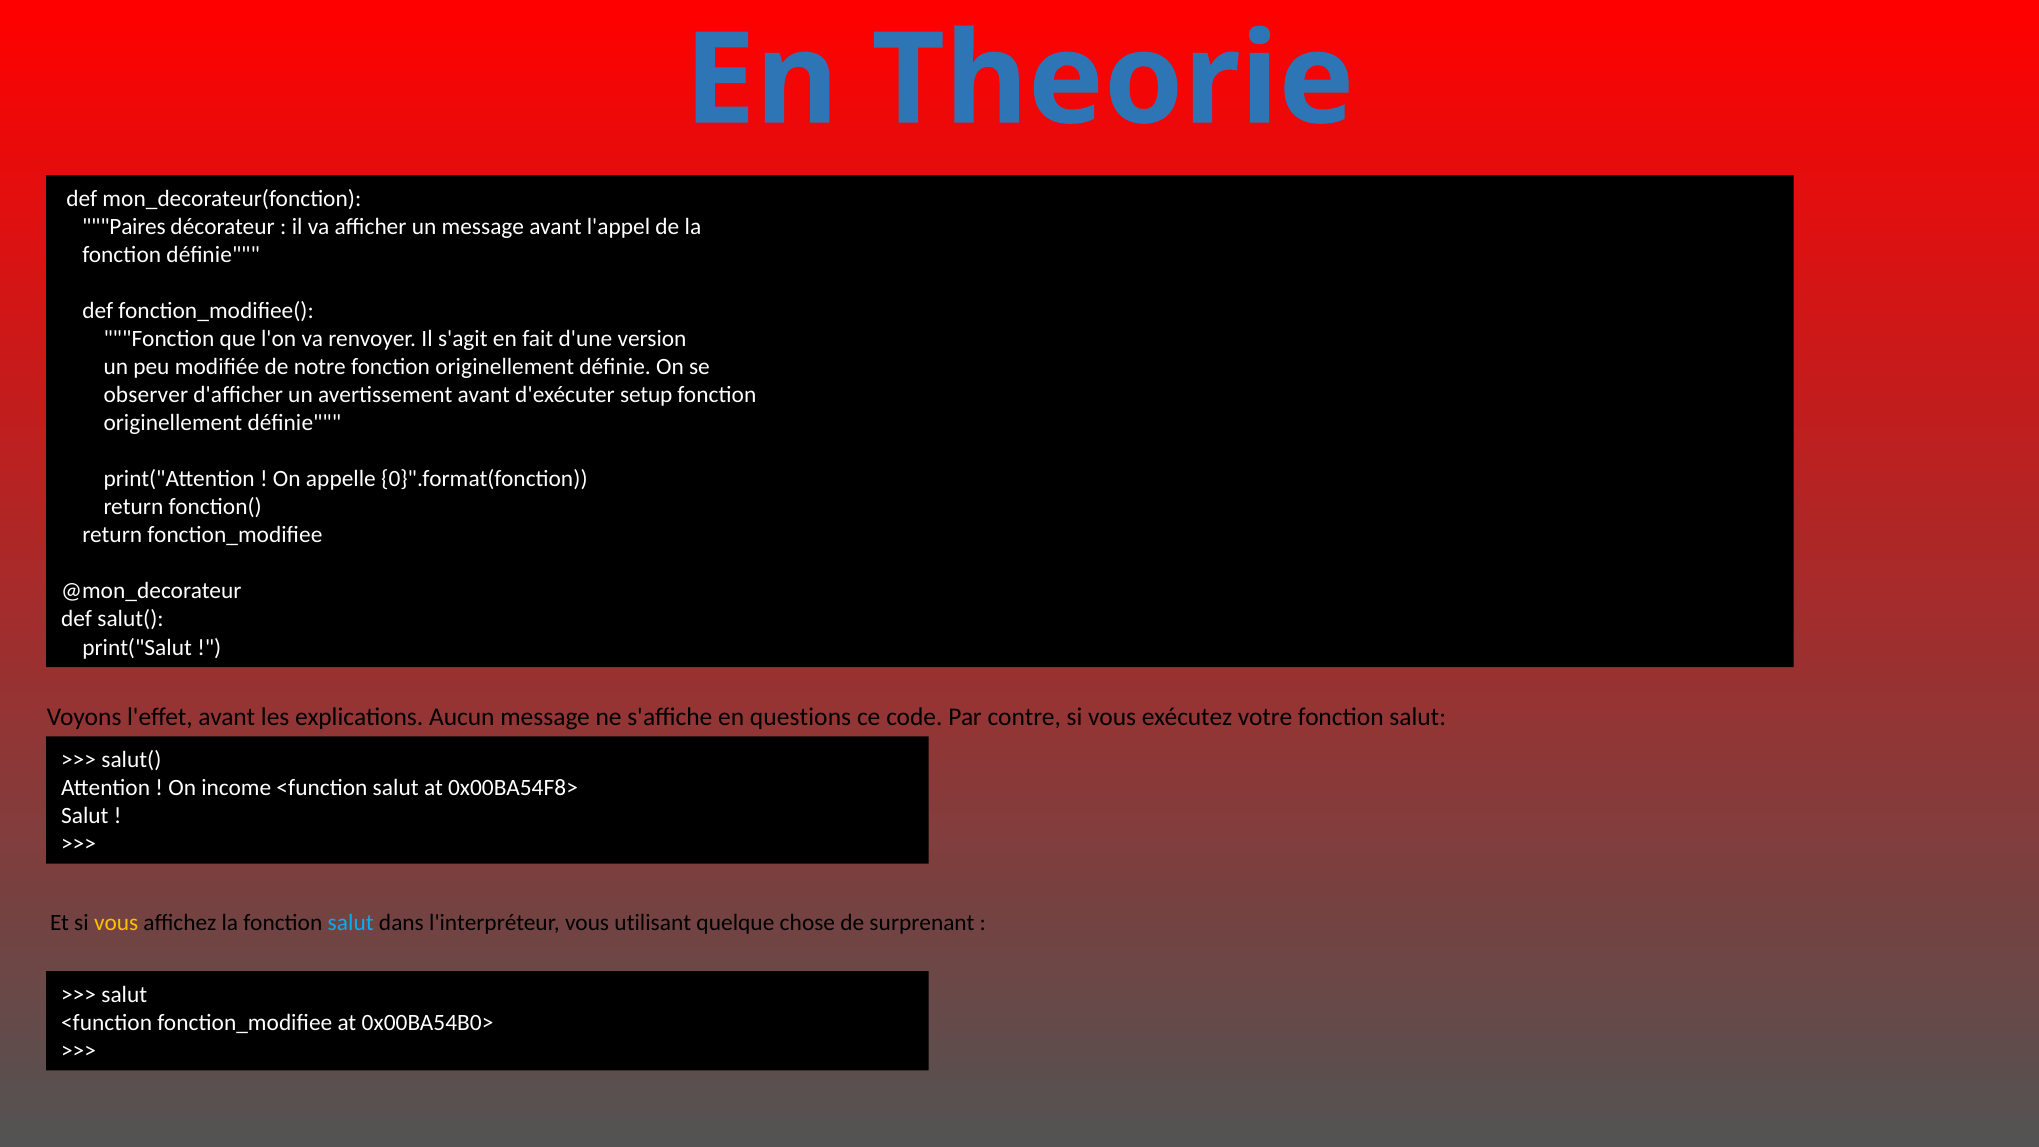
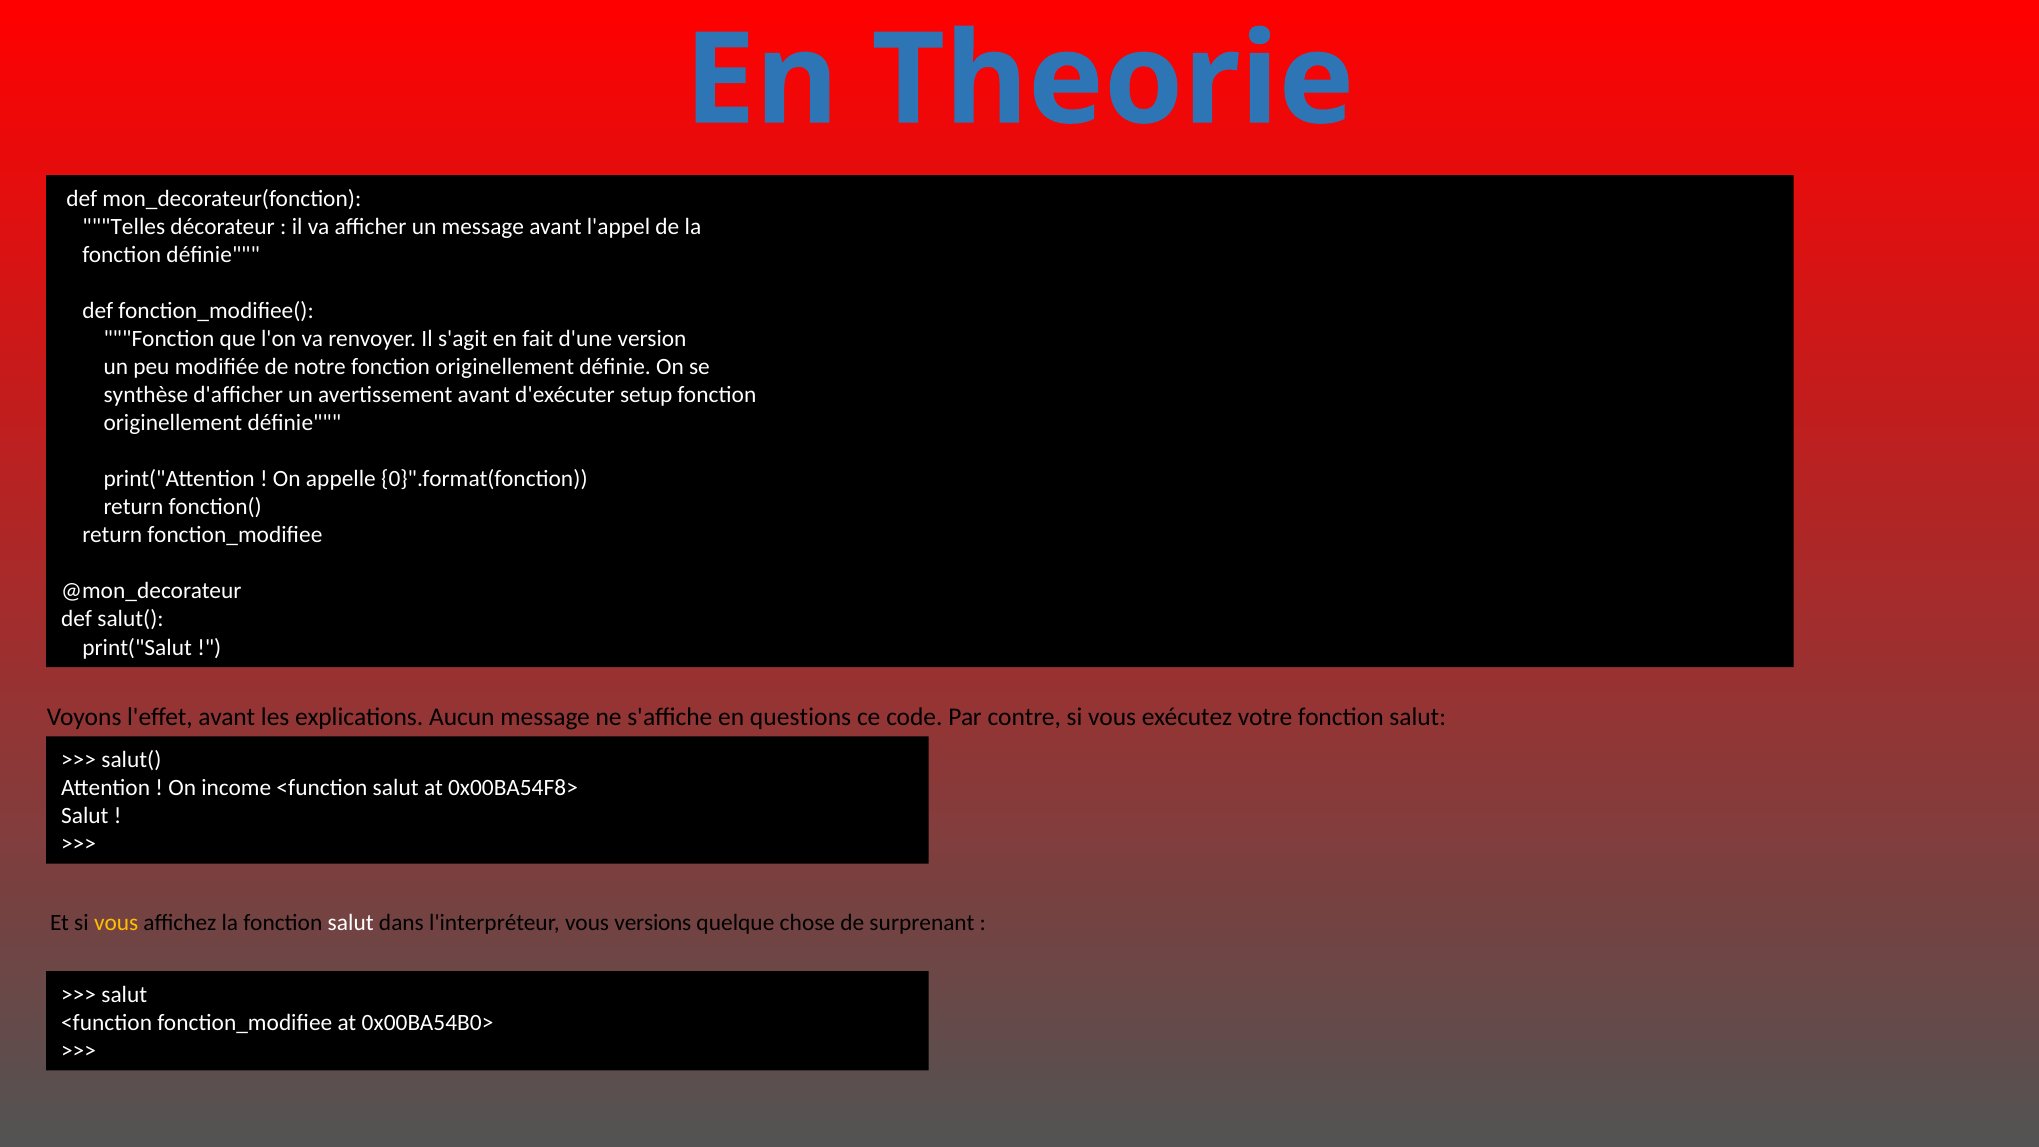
Paires: Paires -> Telles
observer: observer -> synthèse
salut at (351, 923) colour: light blue -> white
utilisant: utilisant -> versions
